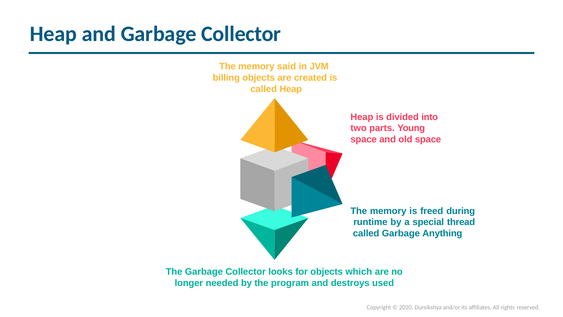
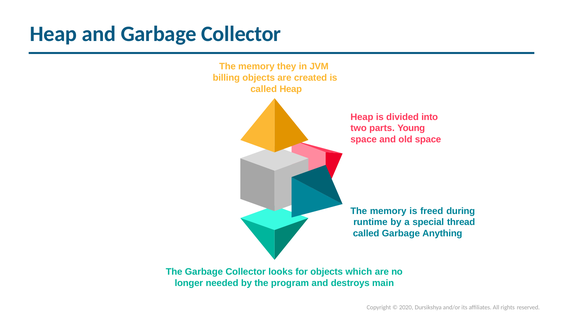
said: said -> they
used: used -> main
